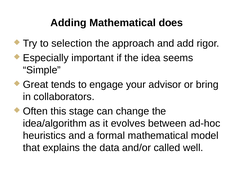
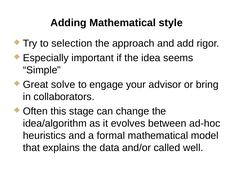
does: does -> style
tends: tends -> solve
